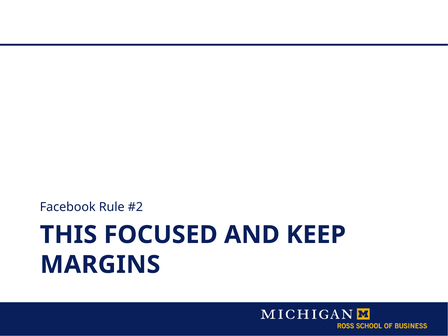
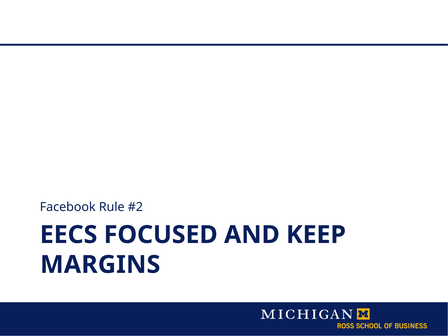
THIS: THIS -> EECS
